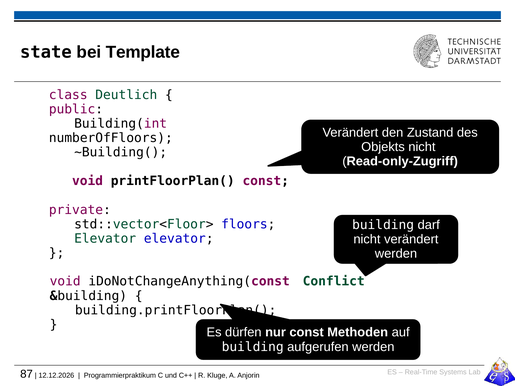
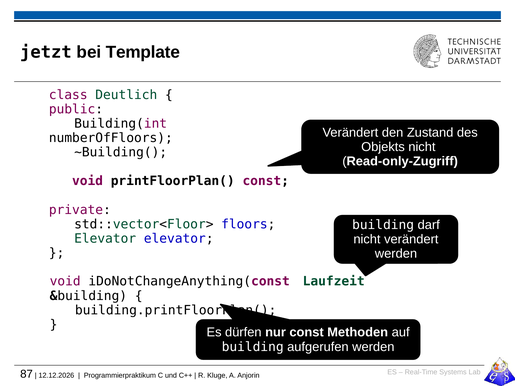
state: state -> jetzt
Conflict: Conflict -> Laufzeit
